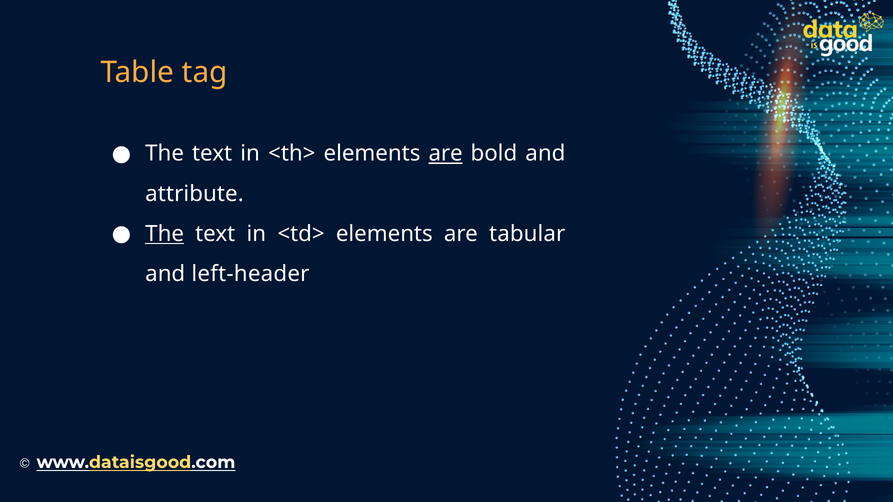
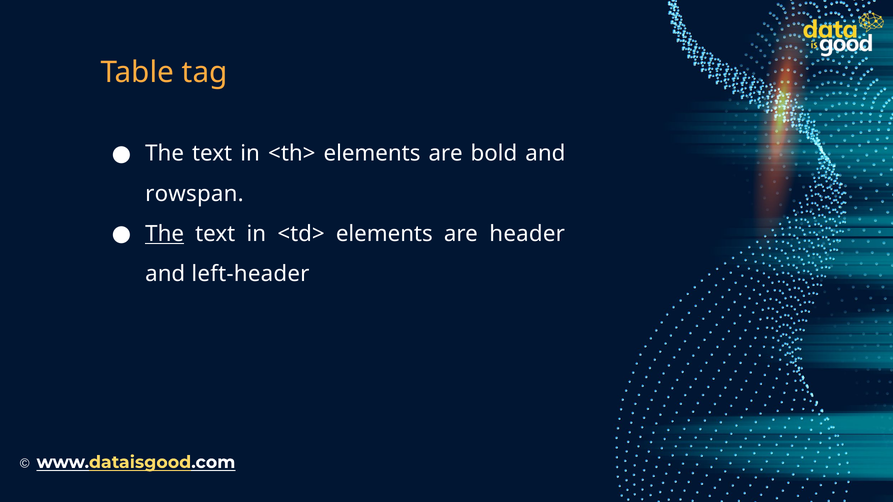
are at (446, 154) underline: present -> none
attribute: attribute -> rowspan
tabular: tabular -> header
